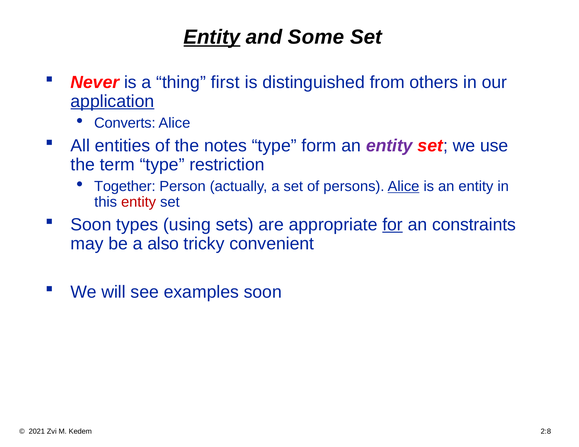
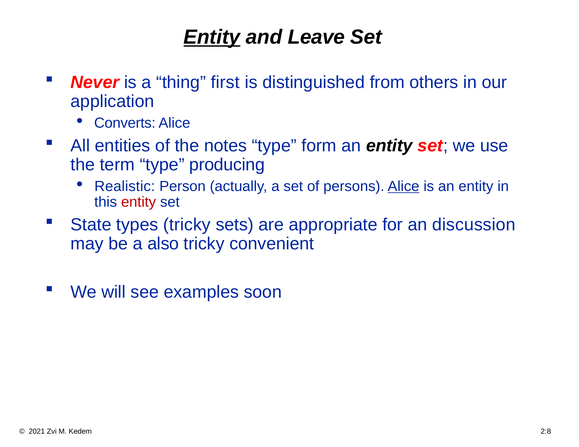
Some: Some -> Leave
application underline: present -> none
entity at (389, 146) colour: purple -> black
restriction: restriction -> producing
Together: Together -> Realistic
Soon at (91, 225): Soon -> State
types using: using -> tricky
for underline: present -> none
constraints: constraints -> discussion
